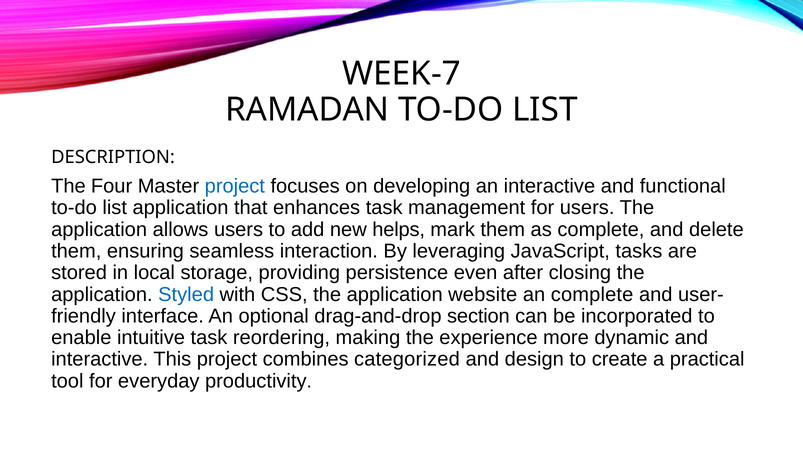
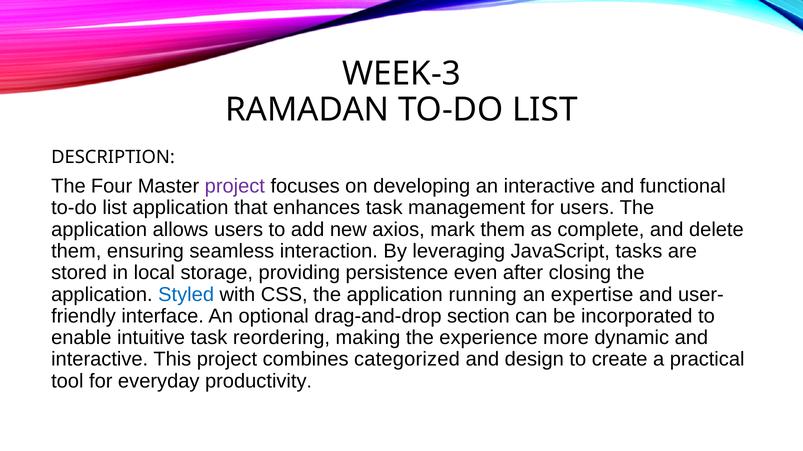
WEEK-7: WEEK-7 -> WEEK-3
project at (235, 186) colour: blue -> purple
helps: helps -> axios
website: website -> running
an complete: complete -> expertise
